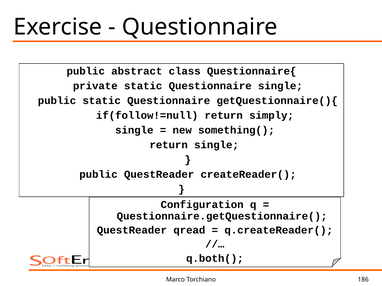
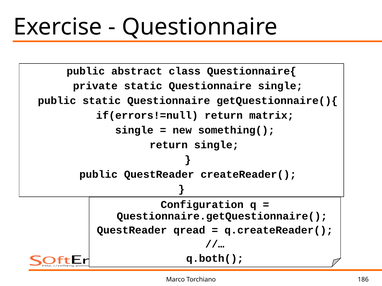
if(follow!=null: if(follow!=null -> if(errors!=null
simply: simply -> matrix
